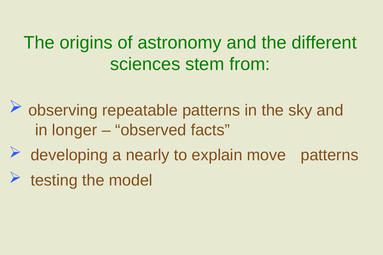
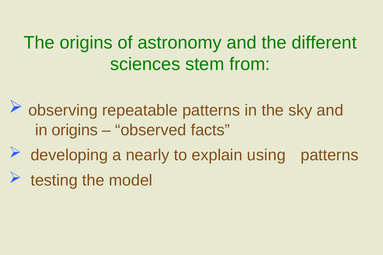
in longer: longer -> origins
move: move -> using
